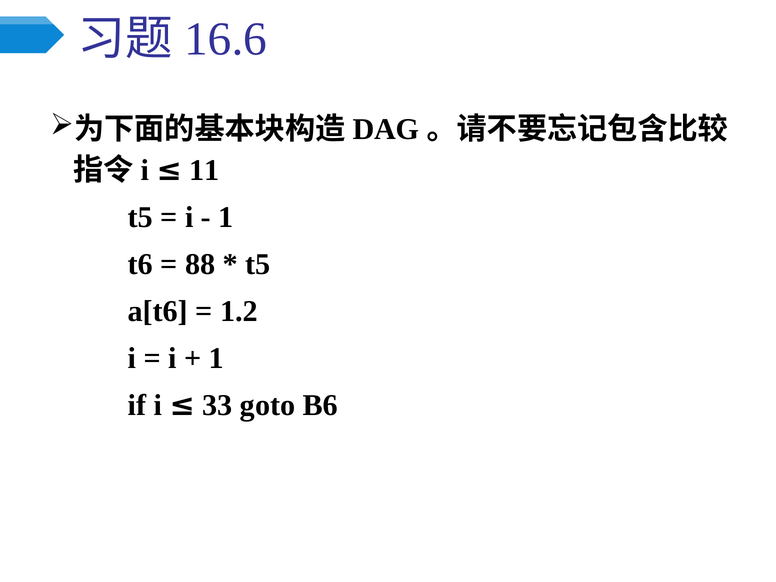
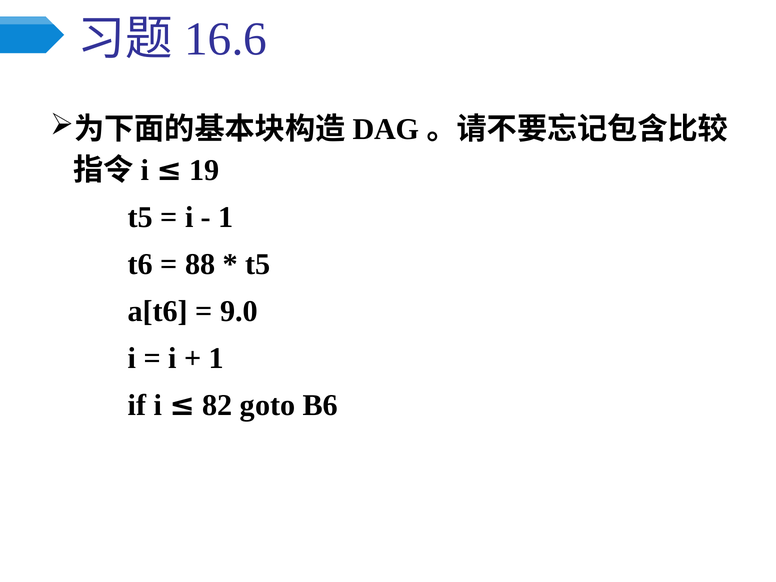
11: 11 -> 19
1.2: 1.2 -> 9.0
33: 33 -> 82
